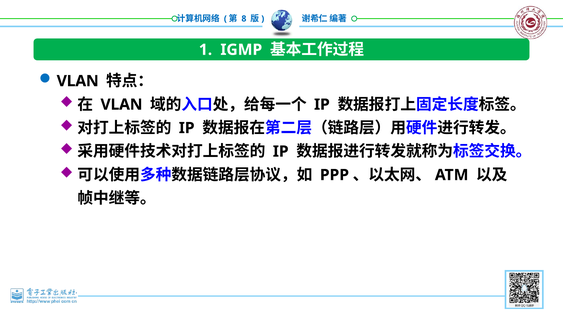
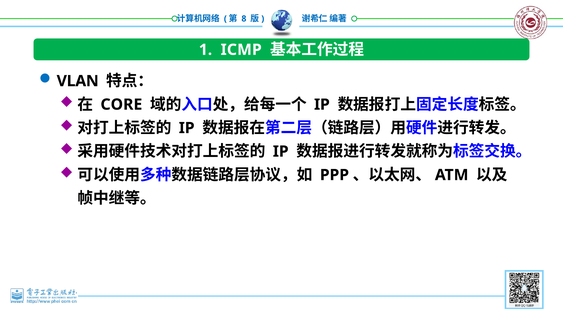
IGMP: IGMP -> ICMP
VLAN at (122, 104): VLAN -> CORE
